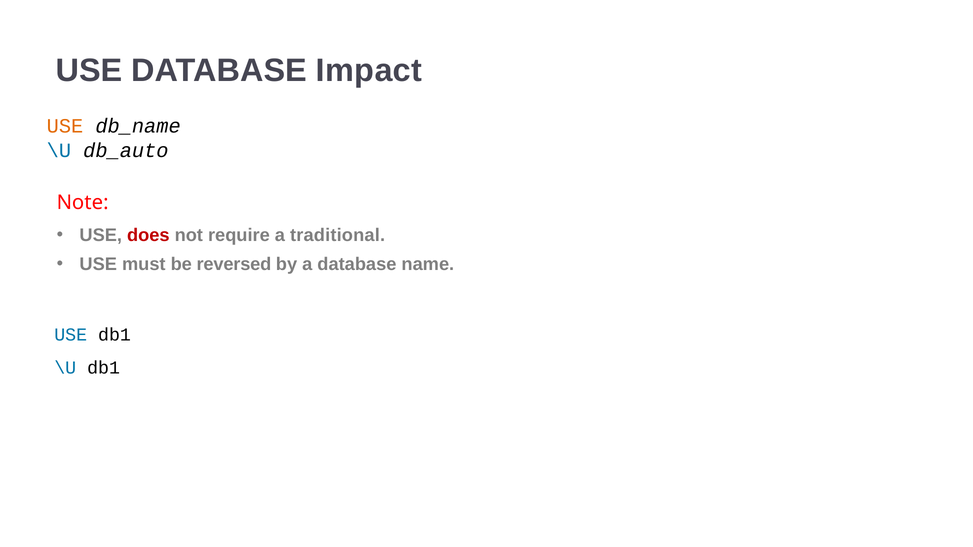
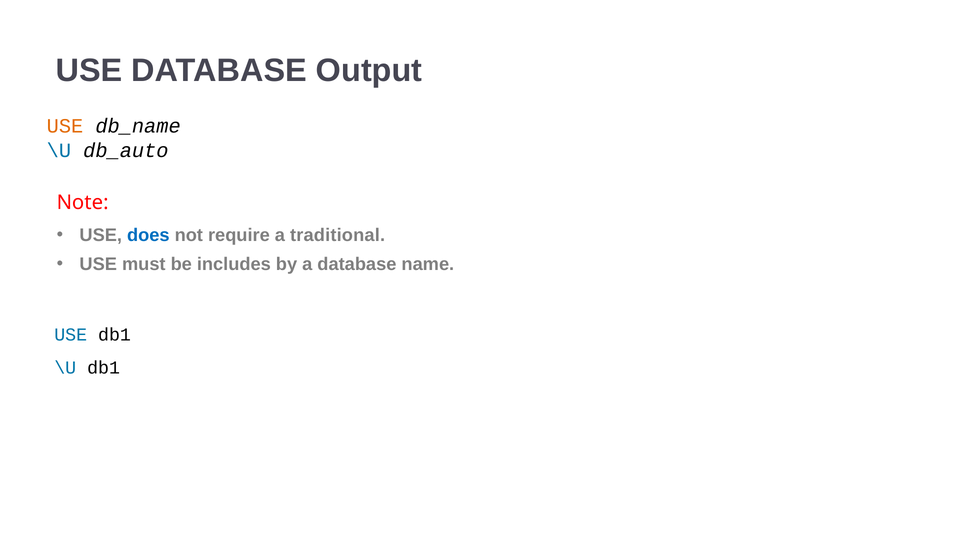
Impact: Impact -> Output
does colour: red -> blue
reversed: reversed -> includes
